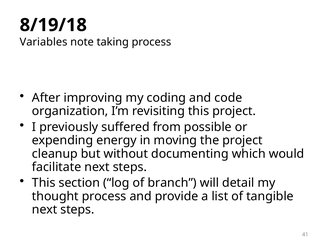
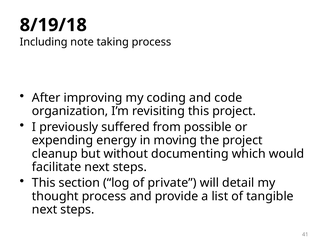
Variables: Variables -> Including
branch: branch -> private
